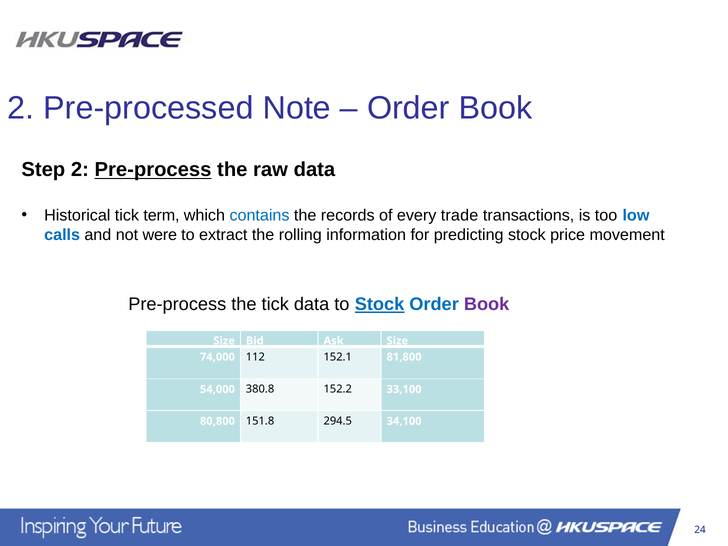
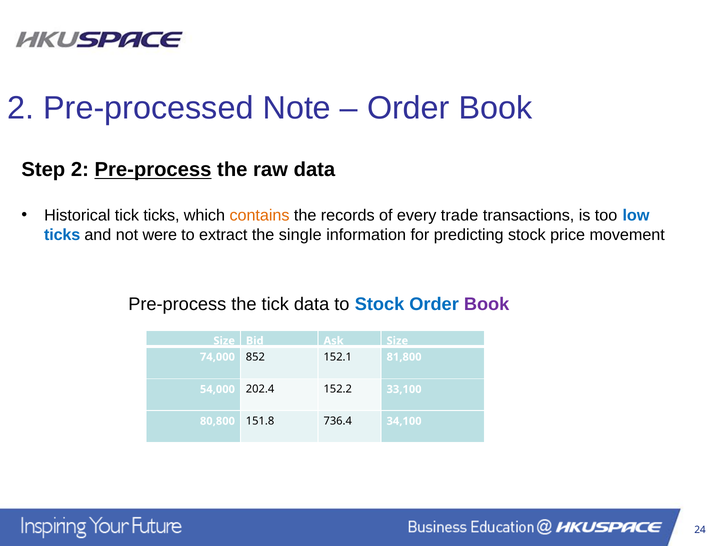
tick term: term -> ticks
contains colour: blue -> orange
calls at (62, 235): calls -> ticks
rolling: rolling -> single
Stock at (380, 304) underline: present -> none
112: 112 -> 852
380.8: 380.8 -> 202.4
294.5: 294.5 -> 736.4
